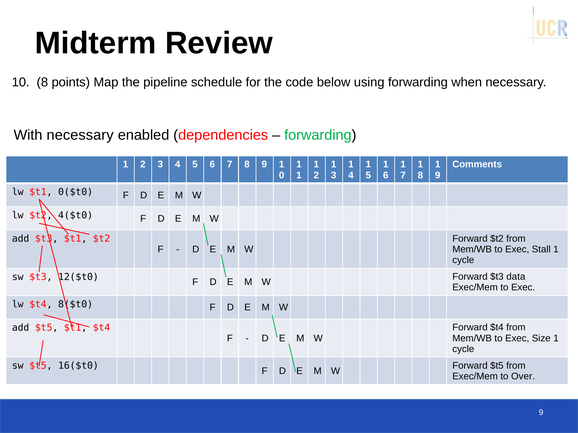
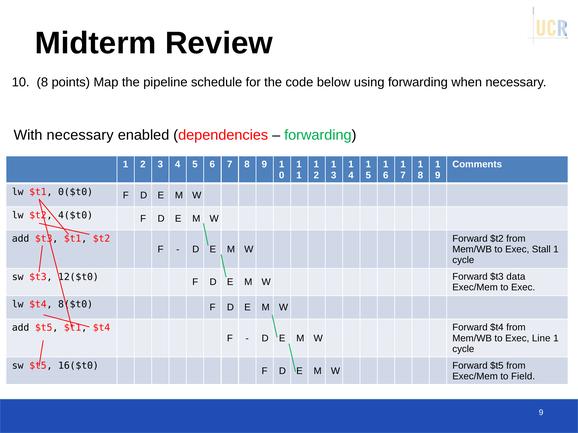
Size: Size -> Line
Over: Over -> Field
